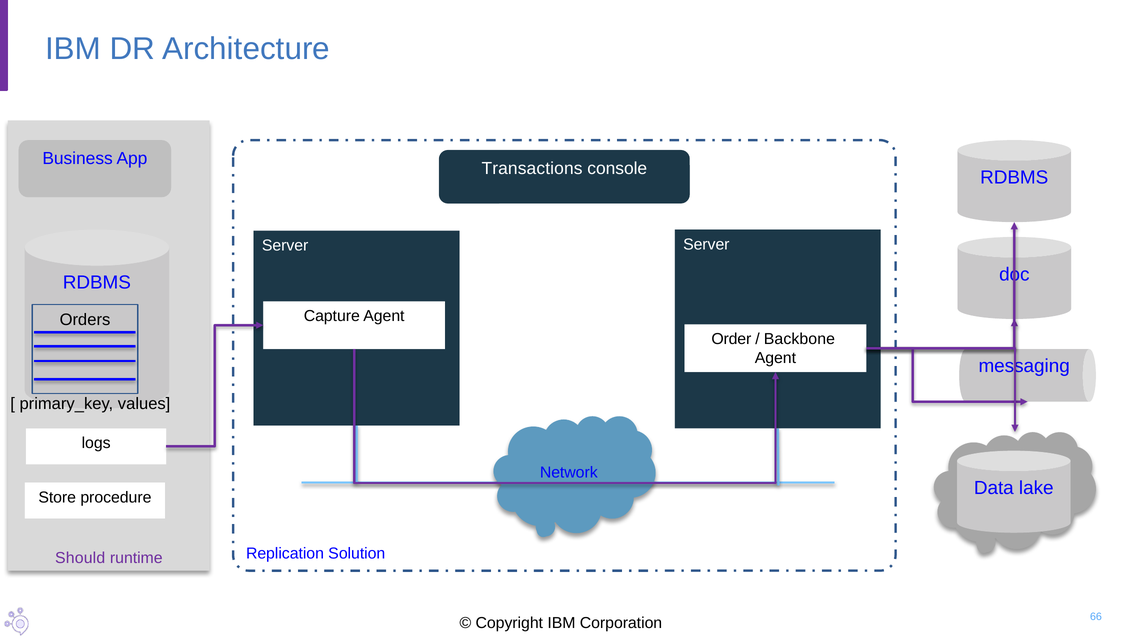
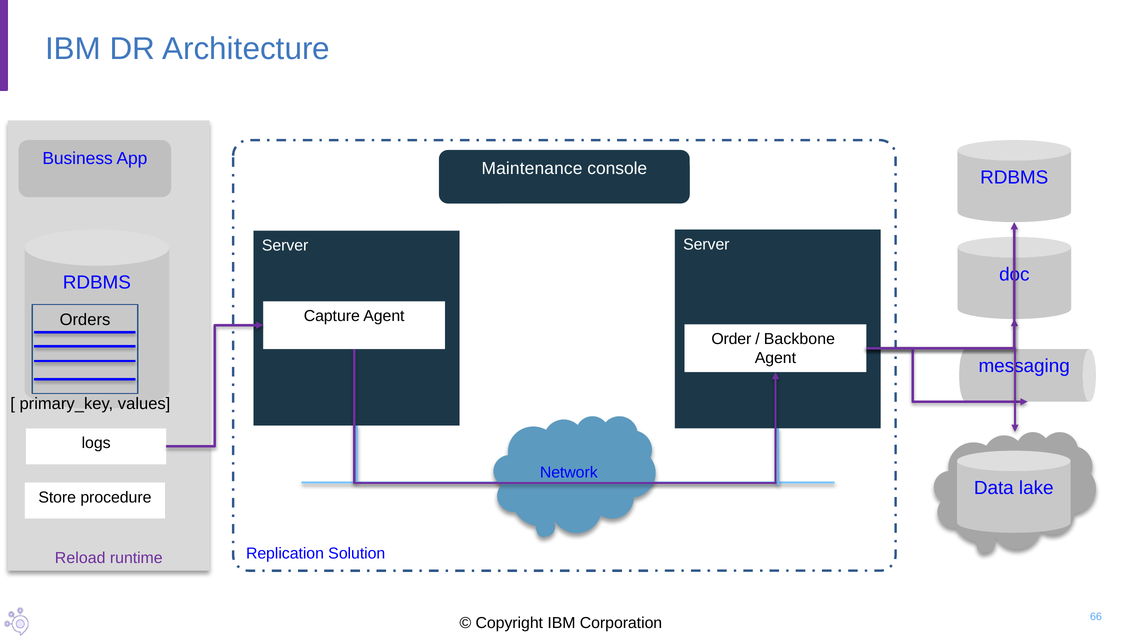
Transactions: Transactions -> Maintenance
Should: Should -> Reload
